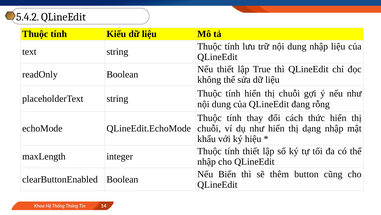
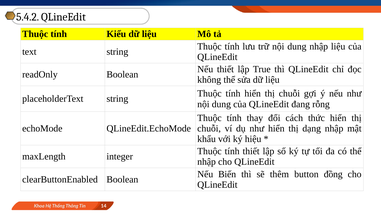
cũng: cũng -> đồng
